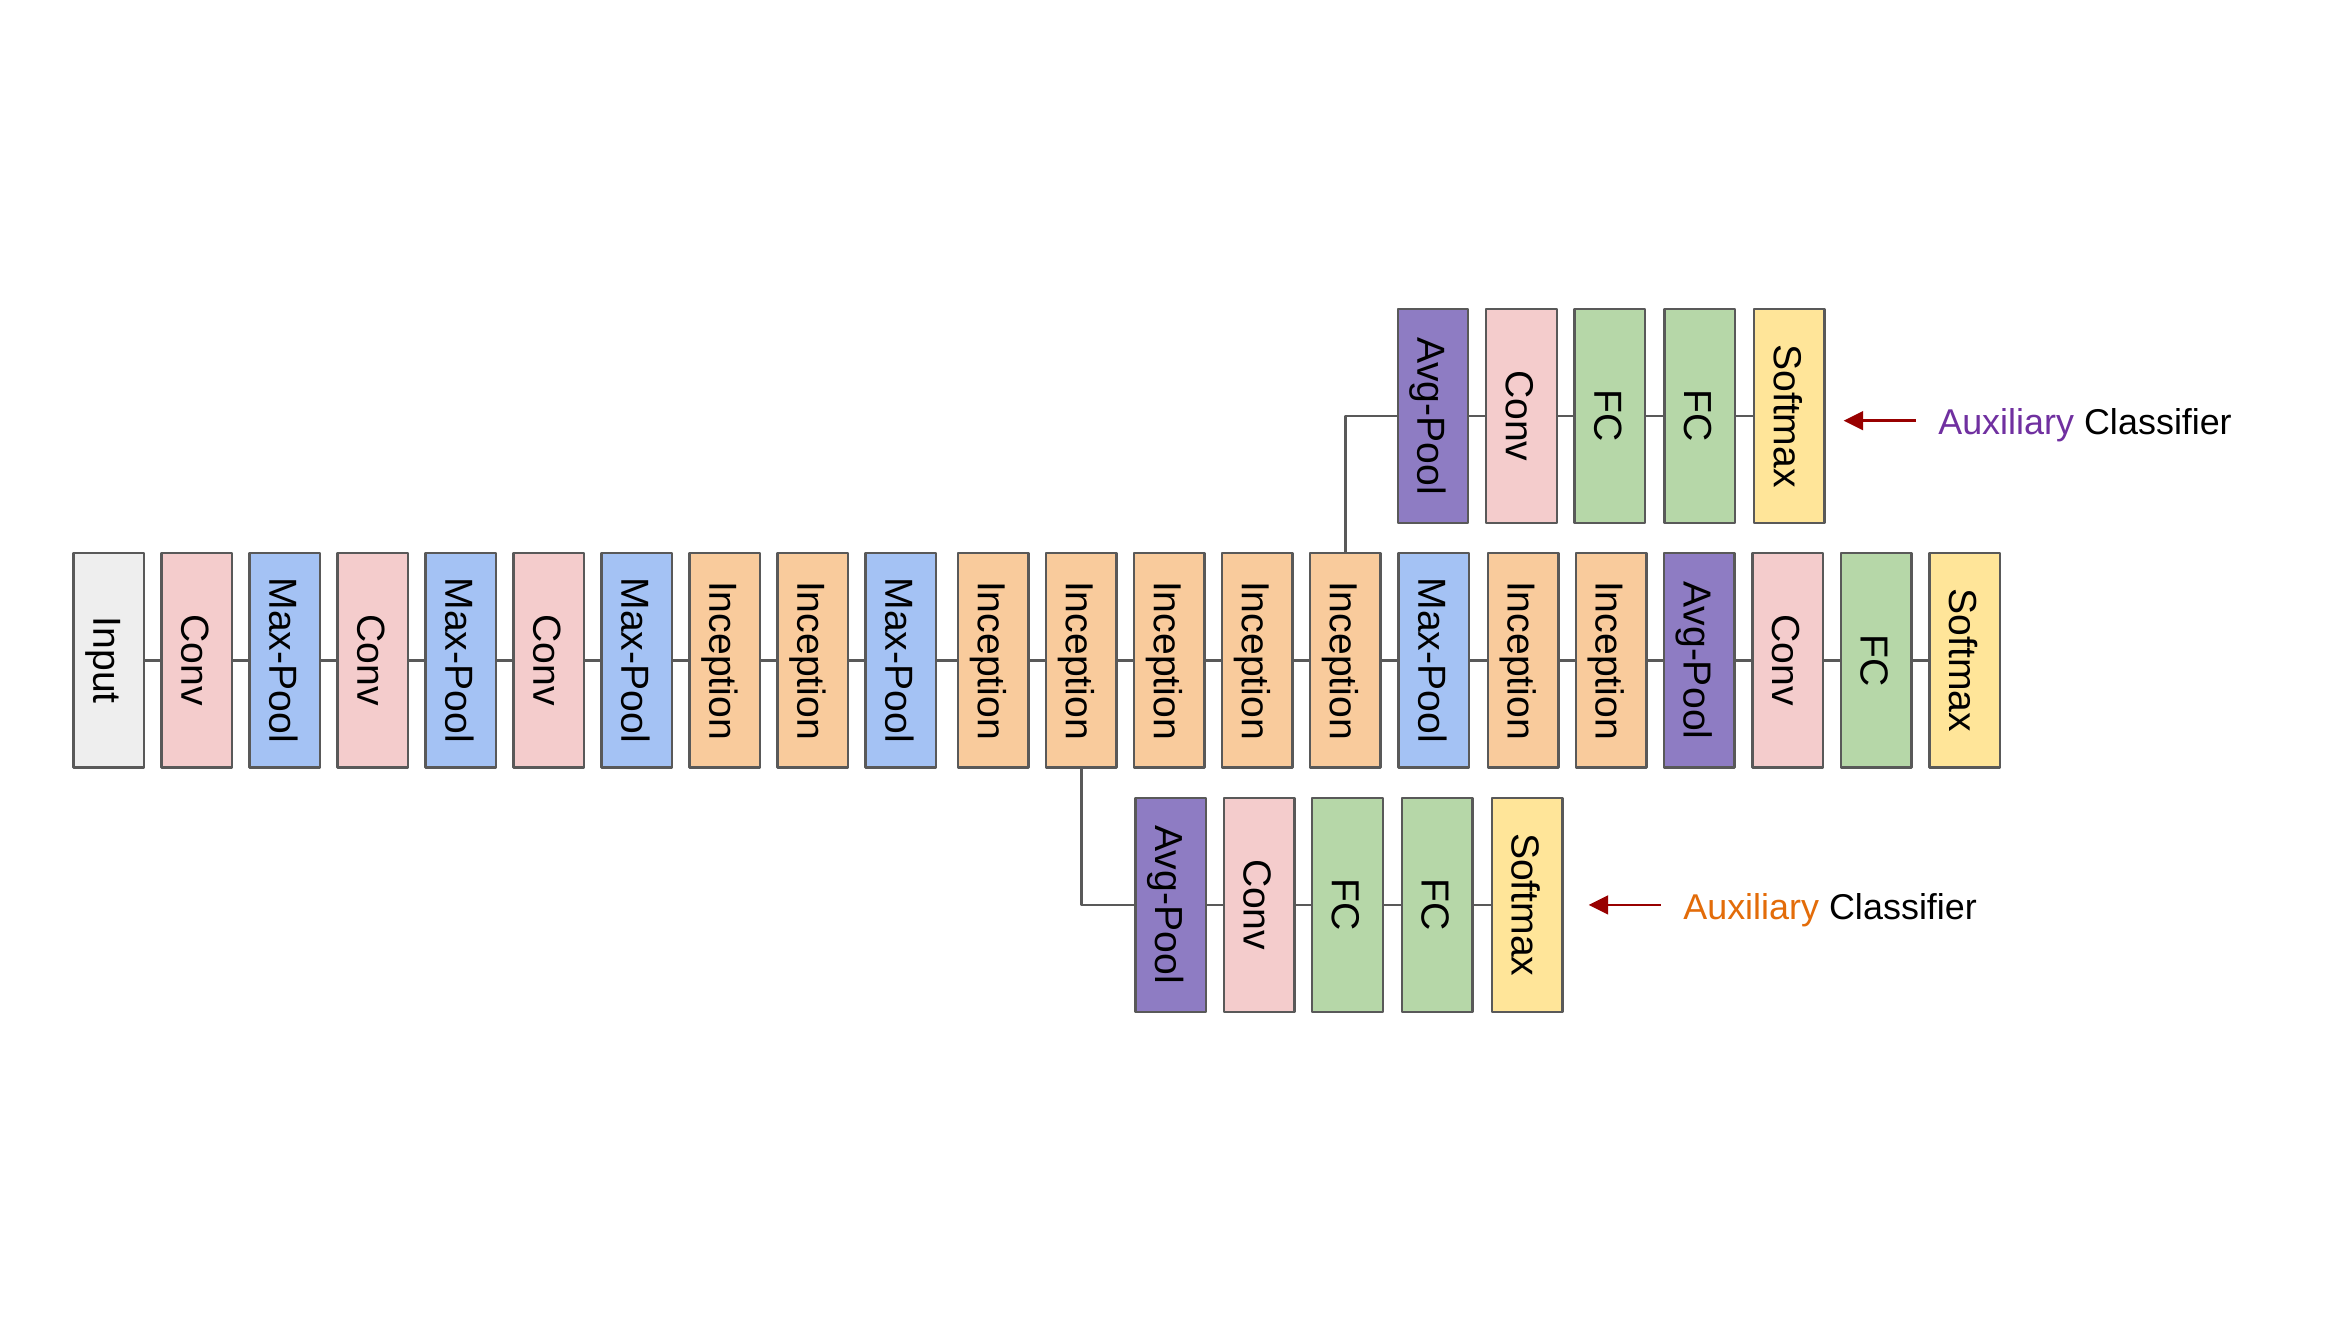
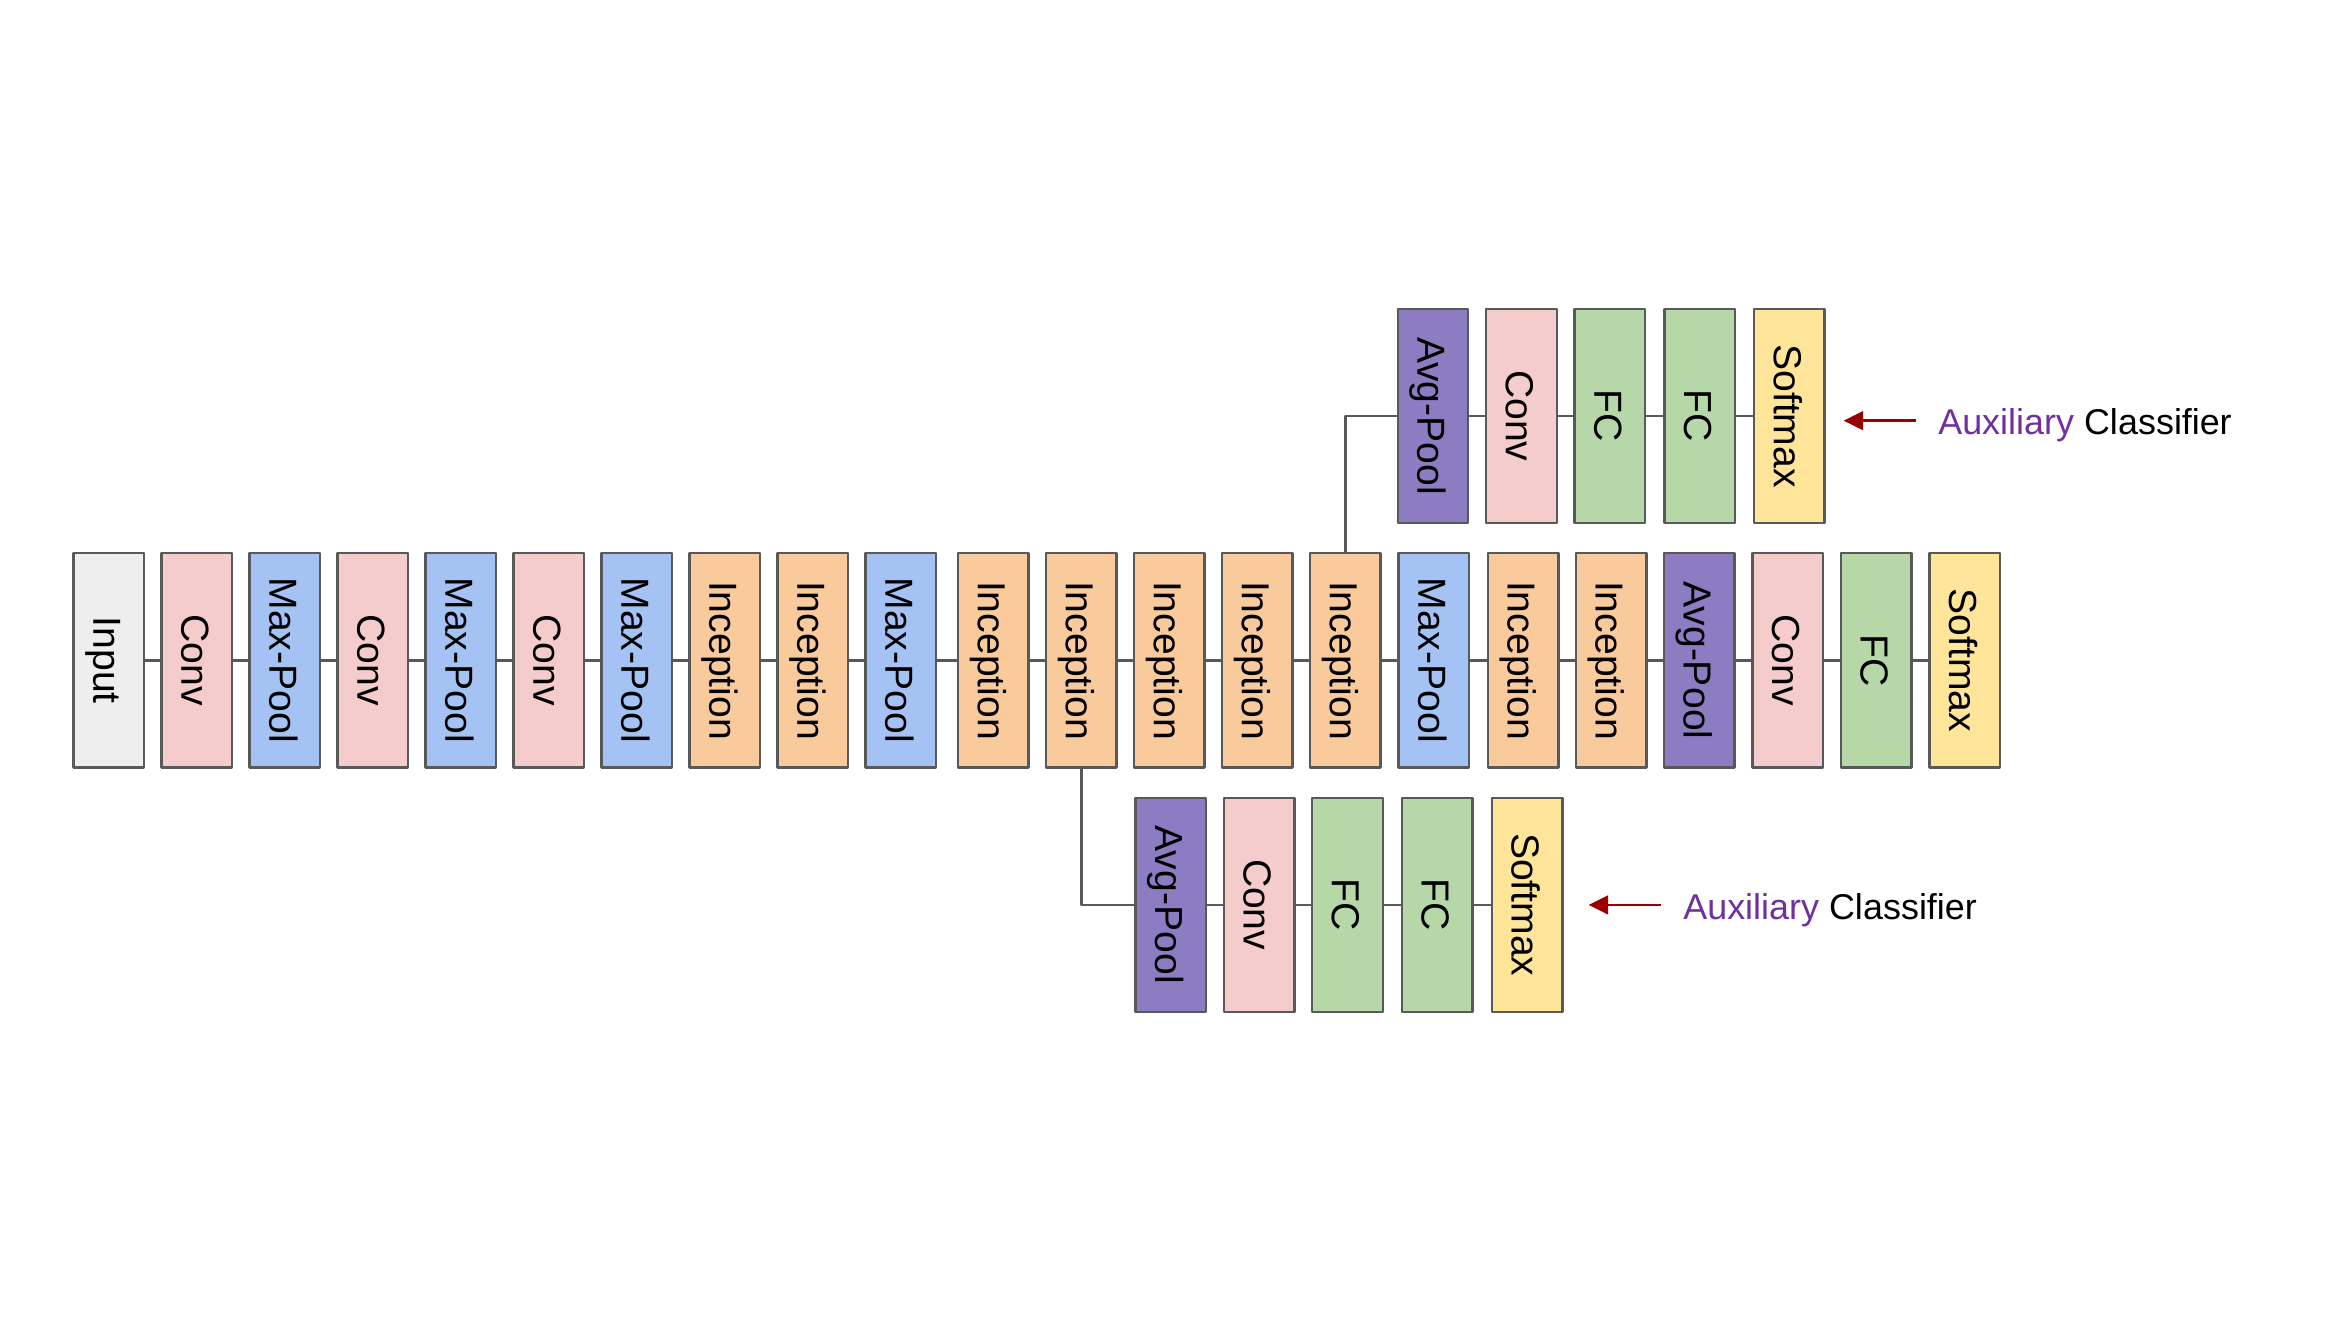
Auxiliary at (1751, 907) colour: orange -> purple
